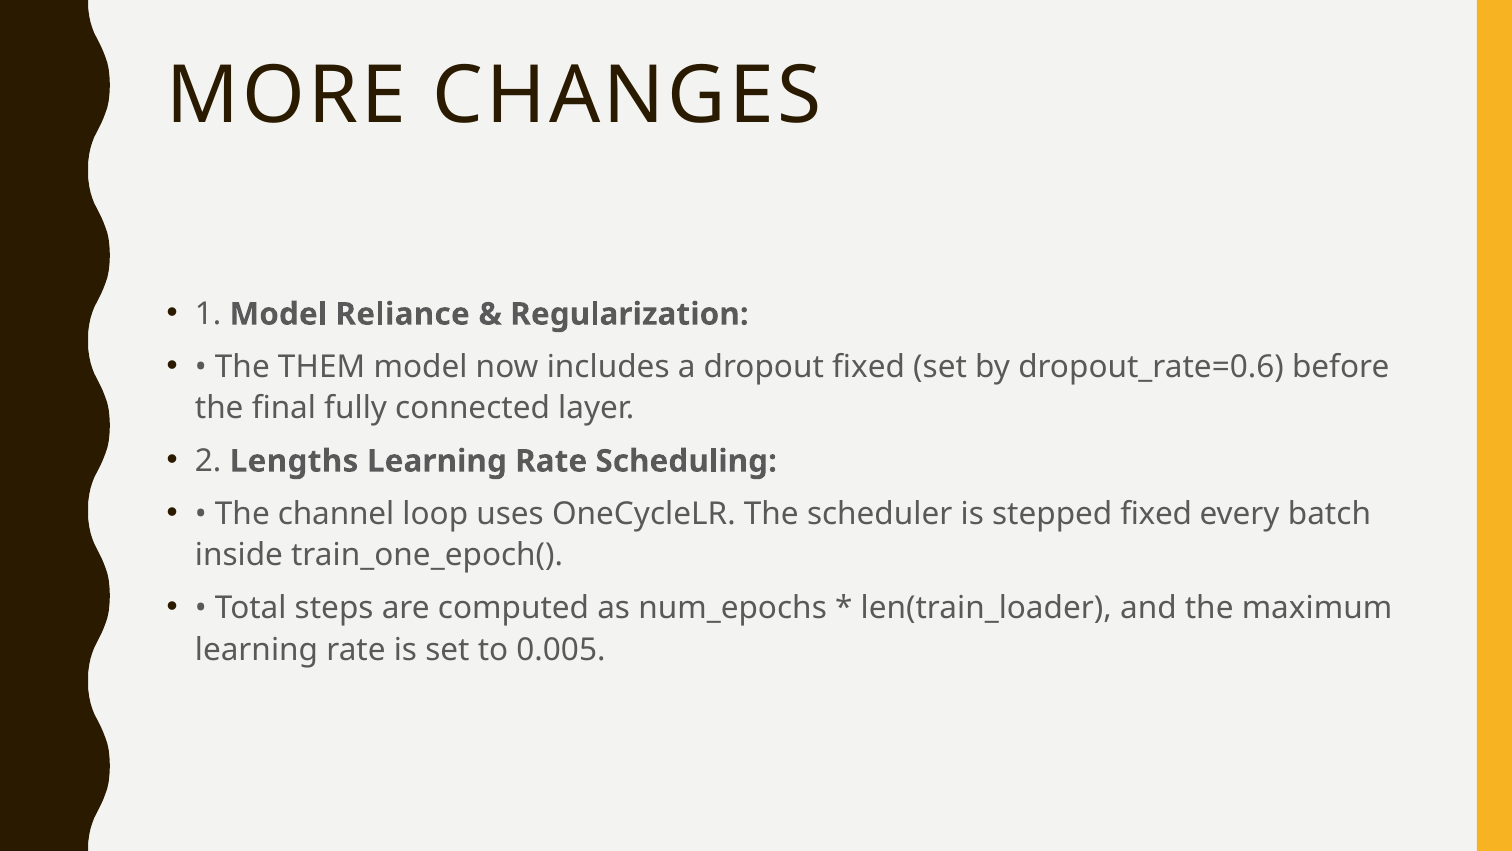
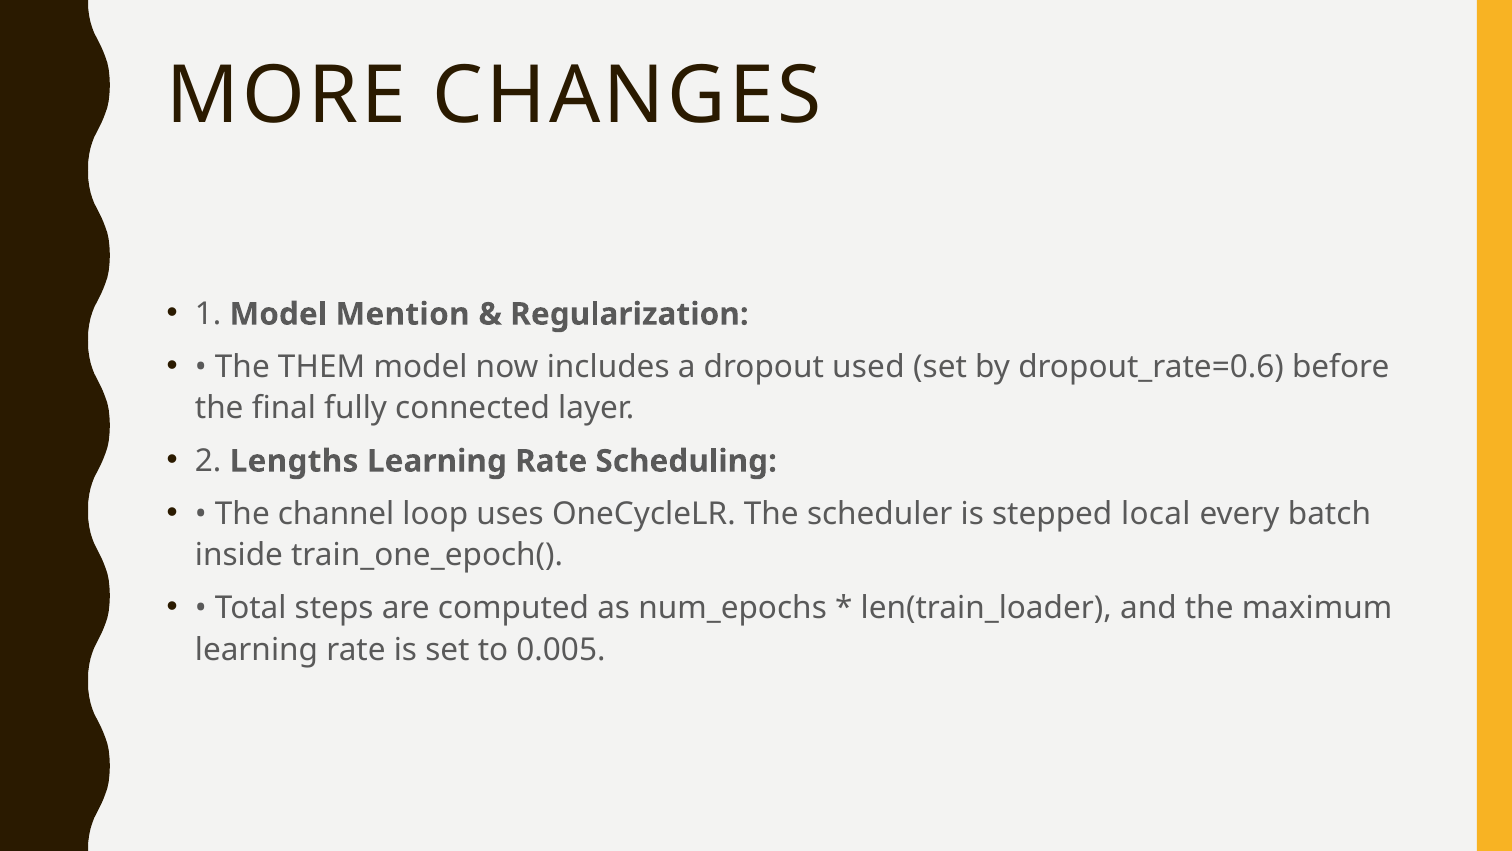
Reliance: Reliance -> Mention
dropout fixed: fixed -> used
stepped fixed: fixed -> local
